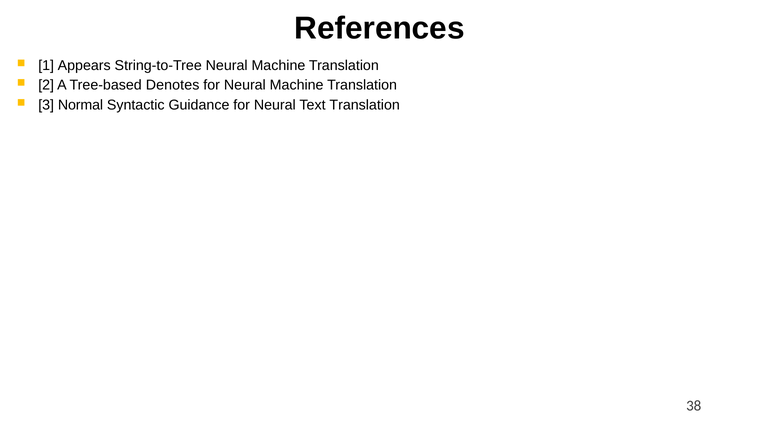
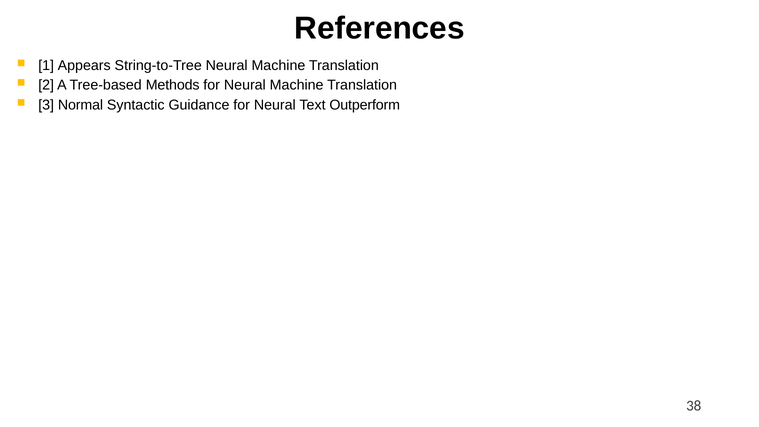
Denotes: Denotes -> Methods
Text Translation: Translation -> Outperform
